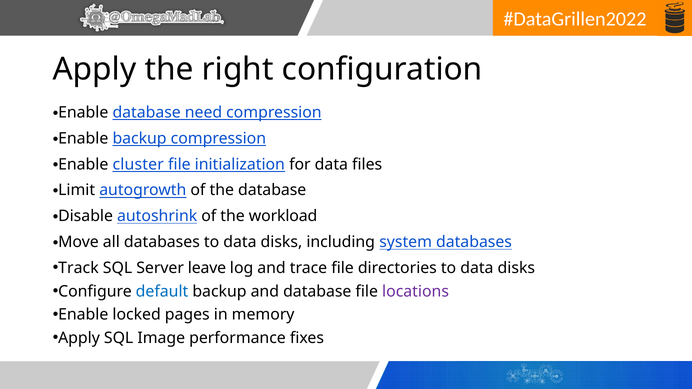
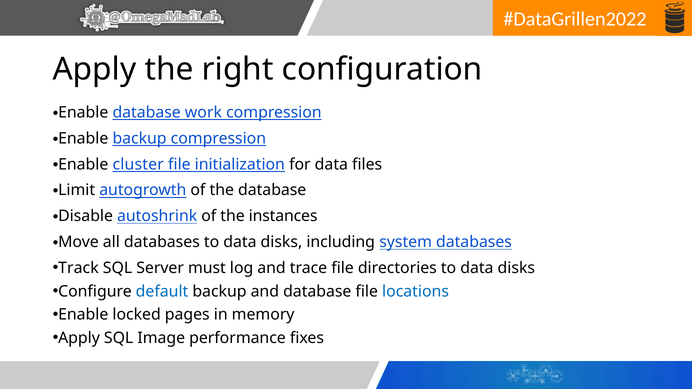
need: need -> work
workload: workload -> instances
leave: leave -> must
locations colour: purple -> blue
